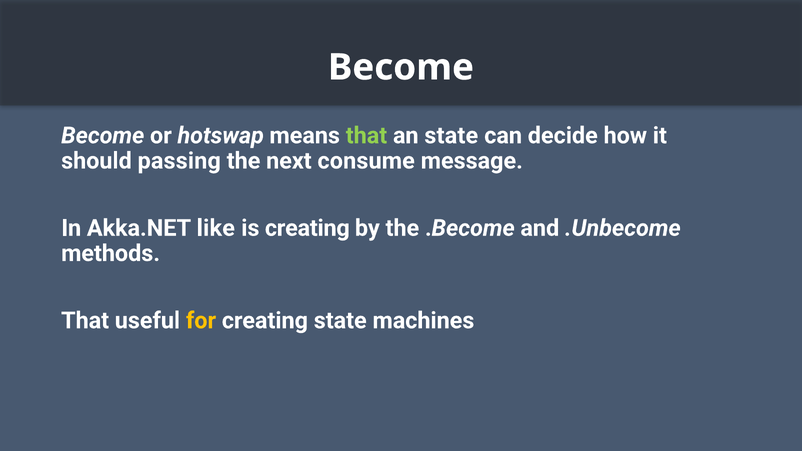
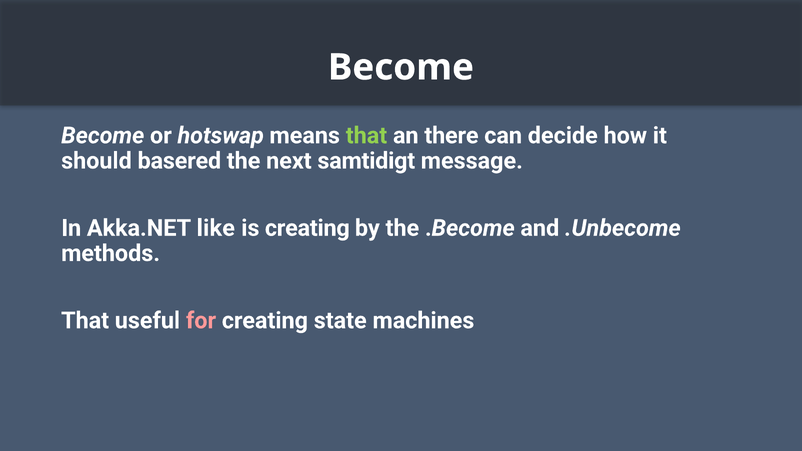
an state: state -> there
passing: passing -> basered
consume: consume -> samtidigt
for colour: yellow -> pink
